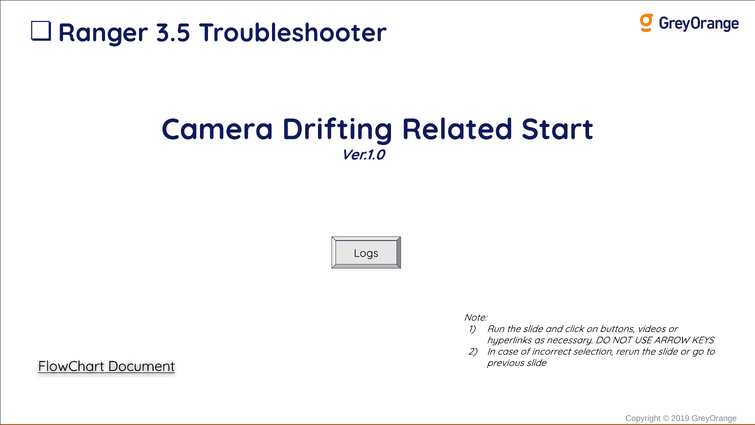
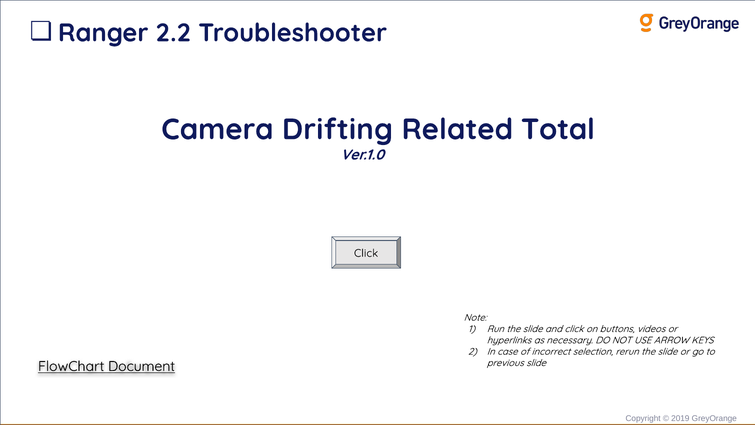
3.5: 3.5 -> 2.2
Start: Start -> Total
Logs at (366, 253): Logs -> Click
